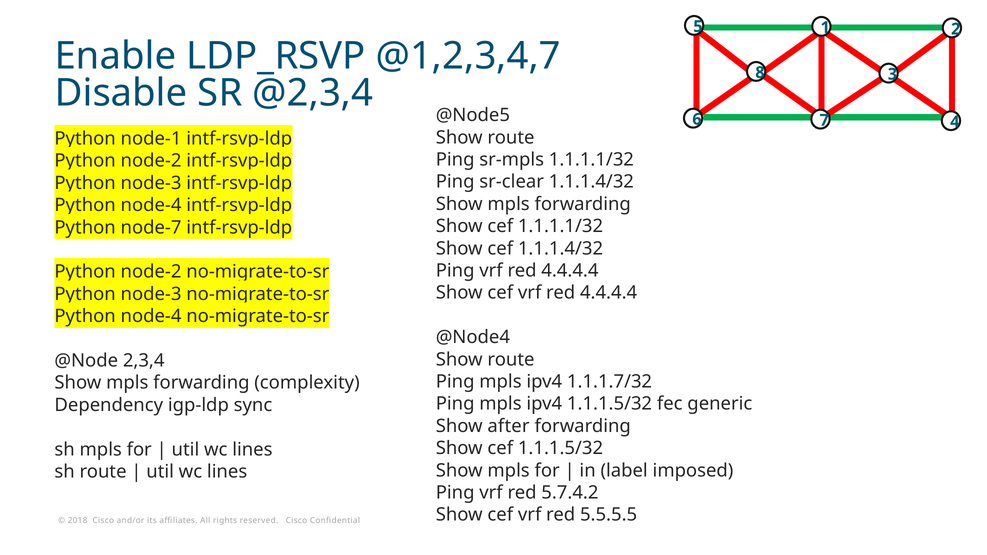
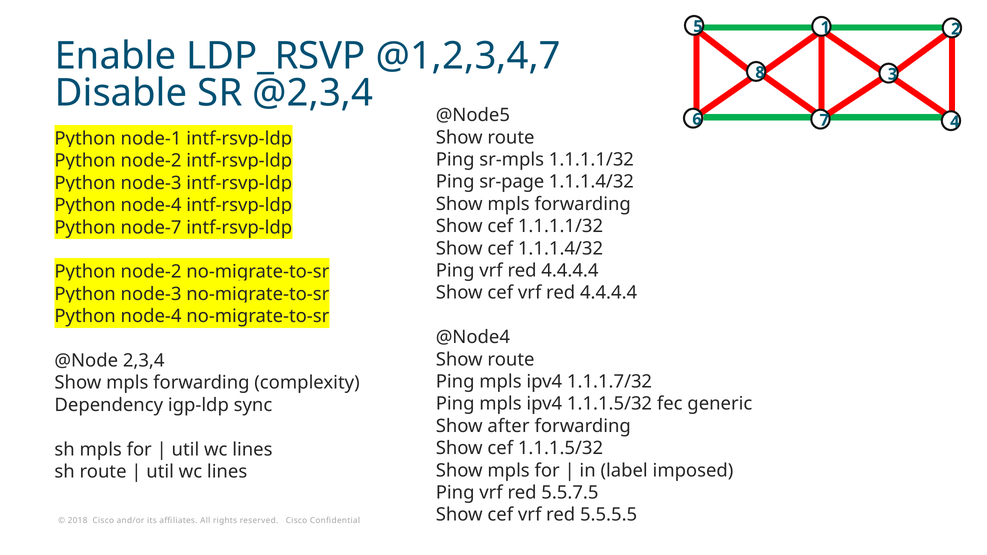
sr-clear: sr-clear -> sr-page
5.7.4.2: 5.7.4.2 -> 5.5.7.5
